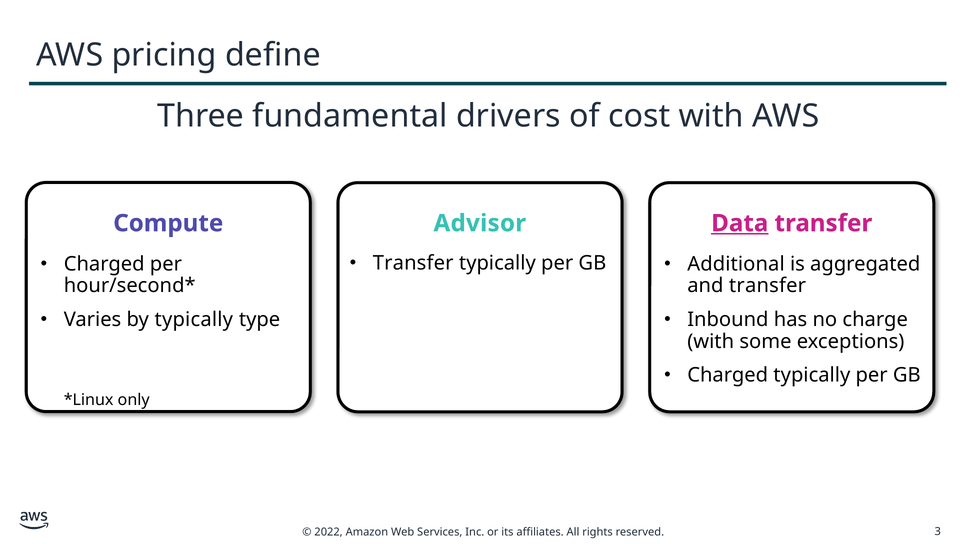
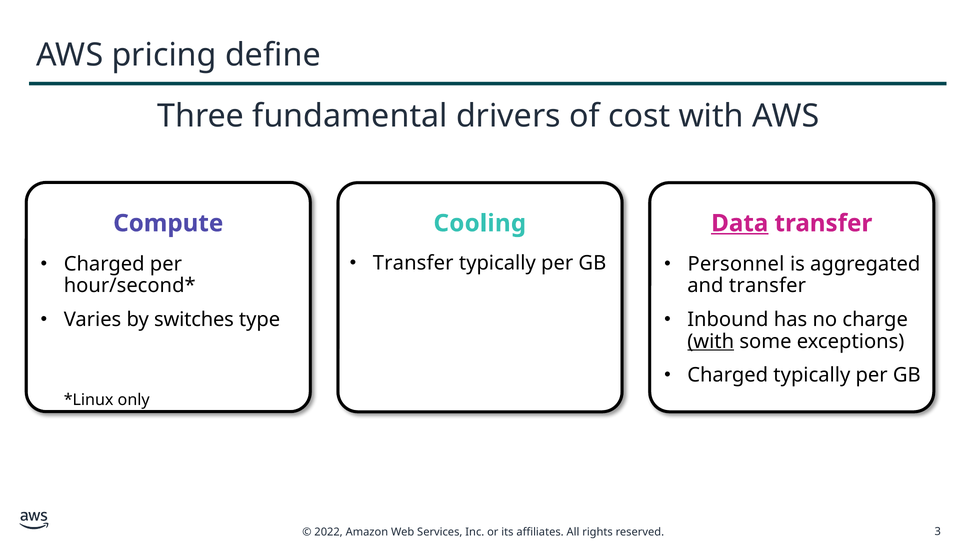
Advisor: Advisor -> Cooling
Additional: Additional -> Personnel
by typically: typically -> switches
with at (711, 341) underline: none -> present
